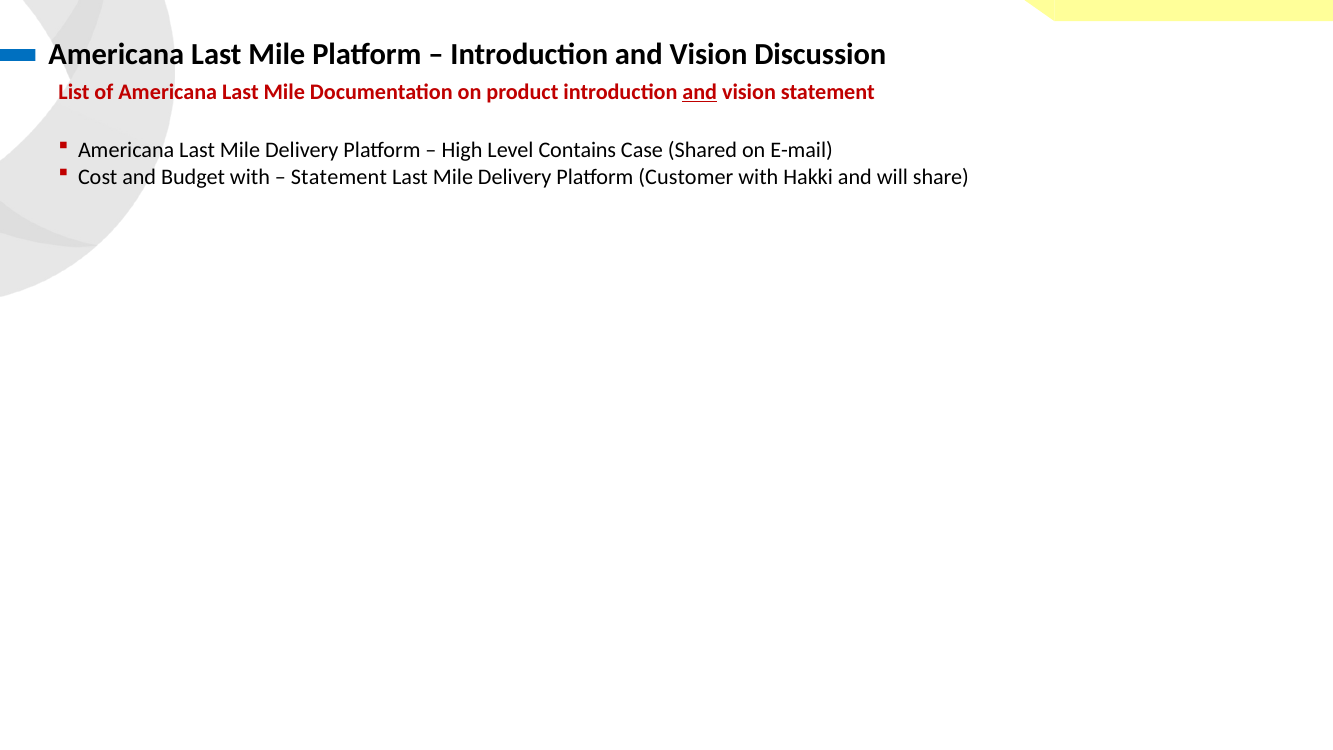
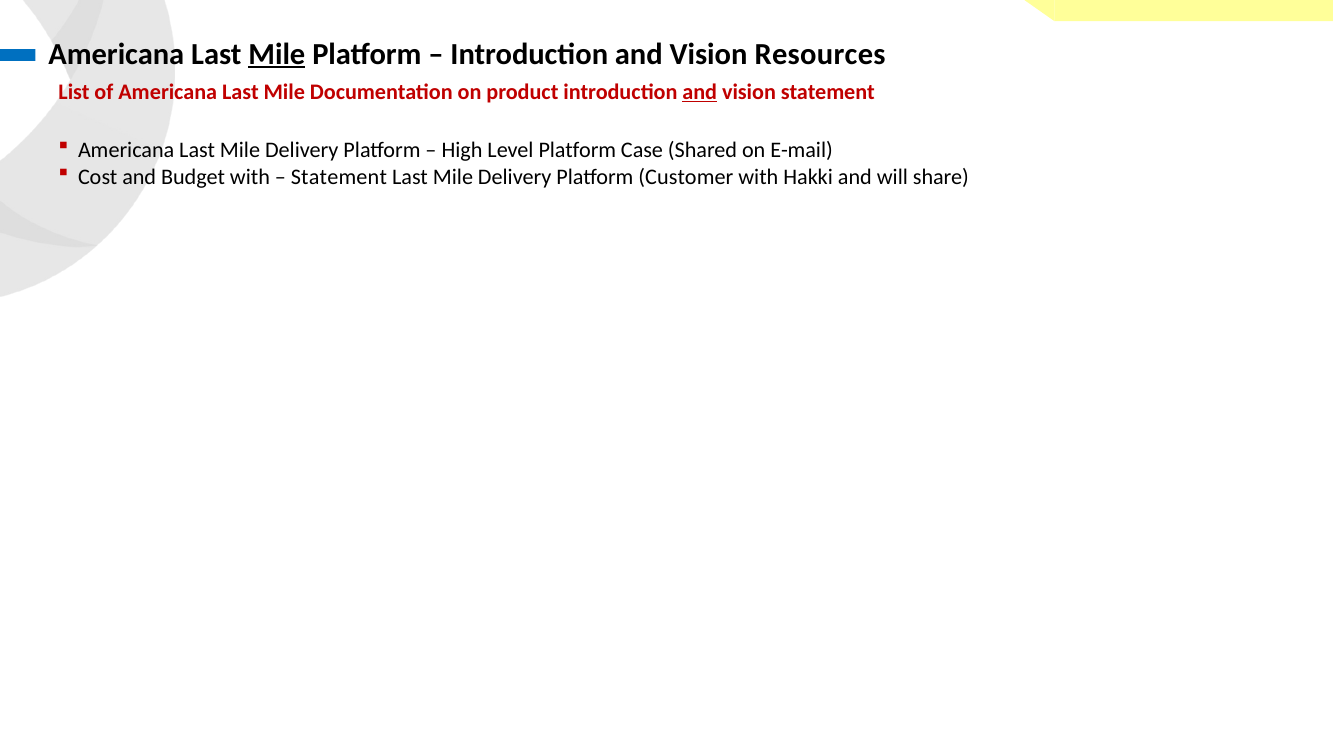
Mile at (277, 54) underline: none -> present
Discussion: Discussion -> Resources
Level Contains: Contains -> Platform
